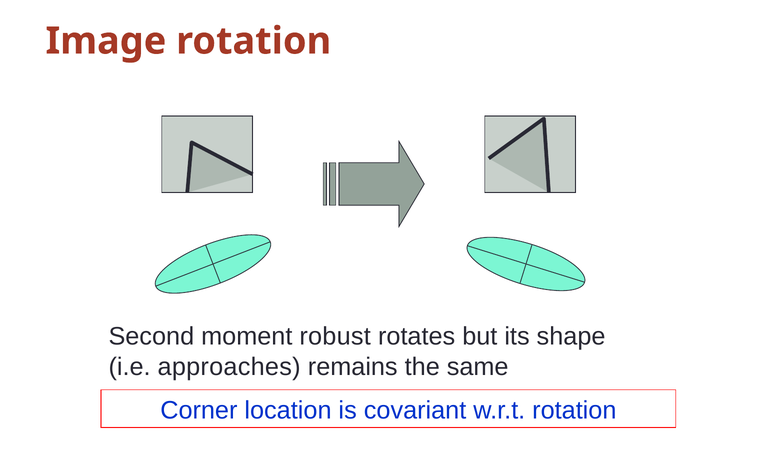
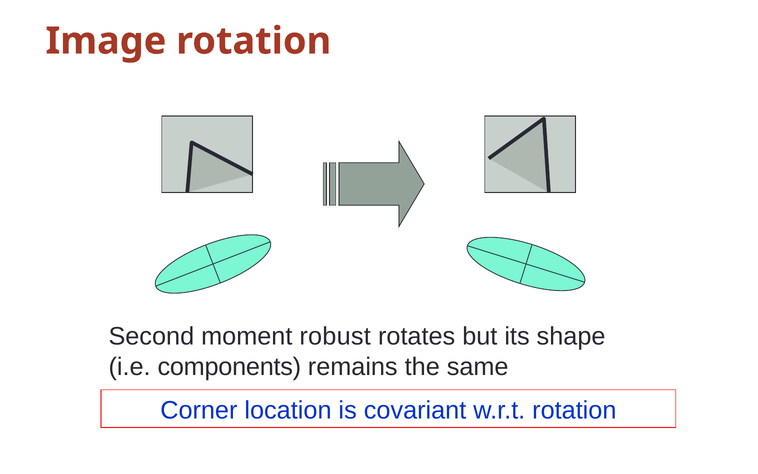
approaches: approaches -> components
